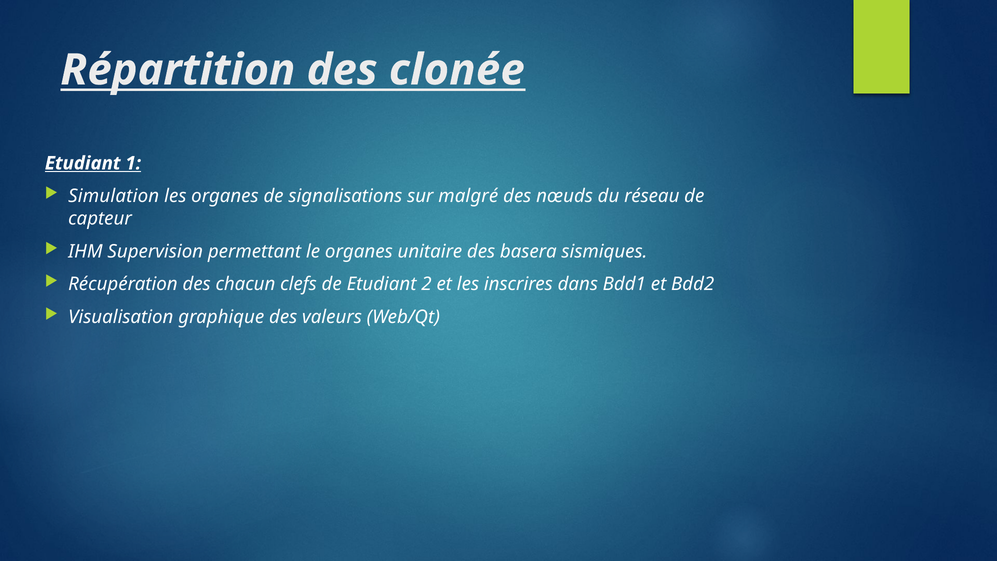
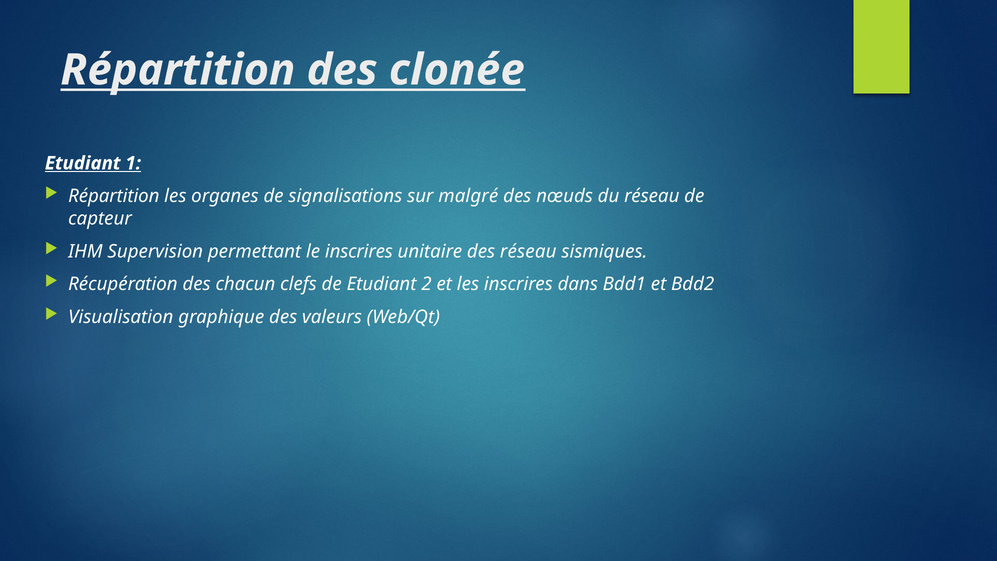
Simulation at (114, 196): Simulation -> Répartition
le organes: organes -> inscrires
des basera: basera -> réseau
